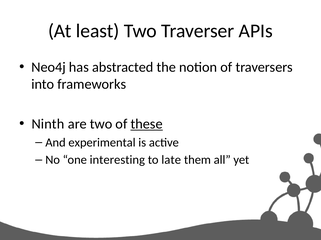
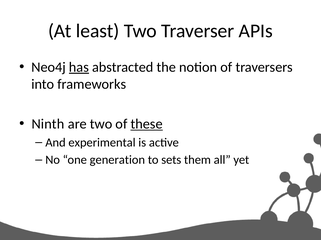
has underline: none -> present
interesting: interesting -> generation
late: late -> sets
